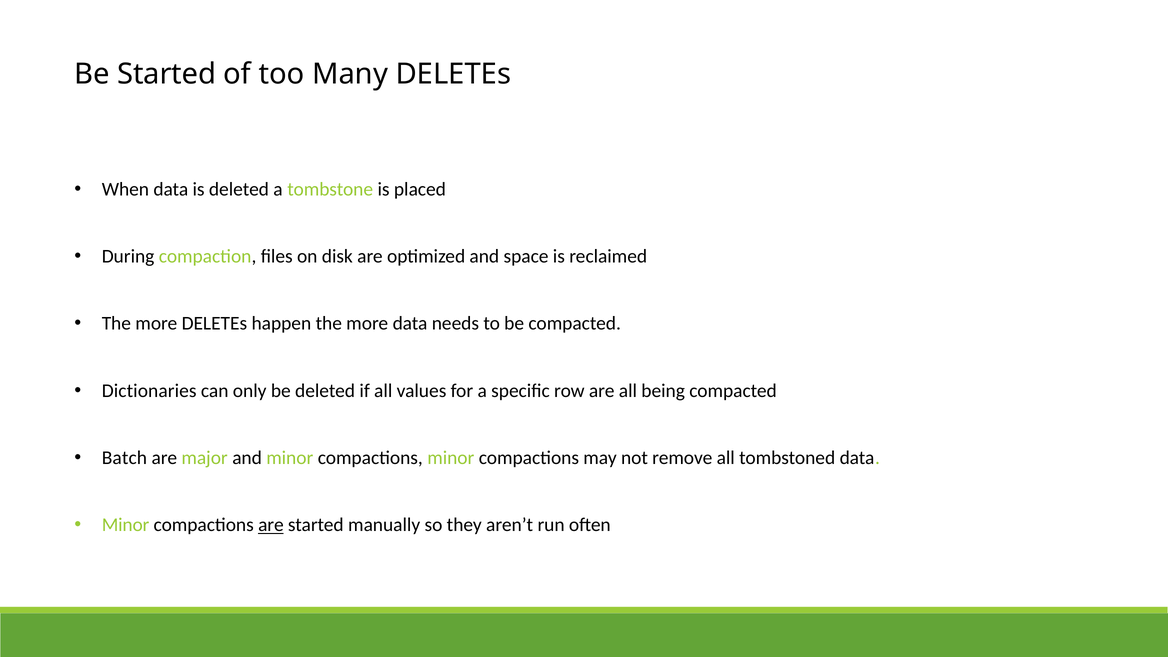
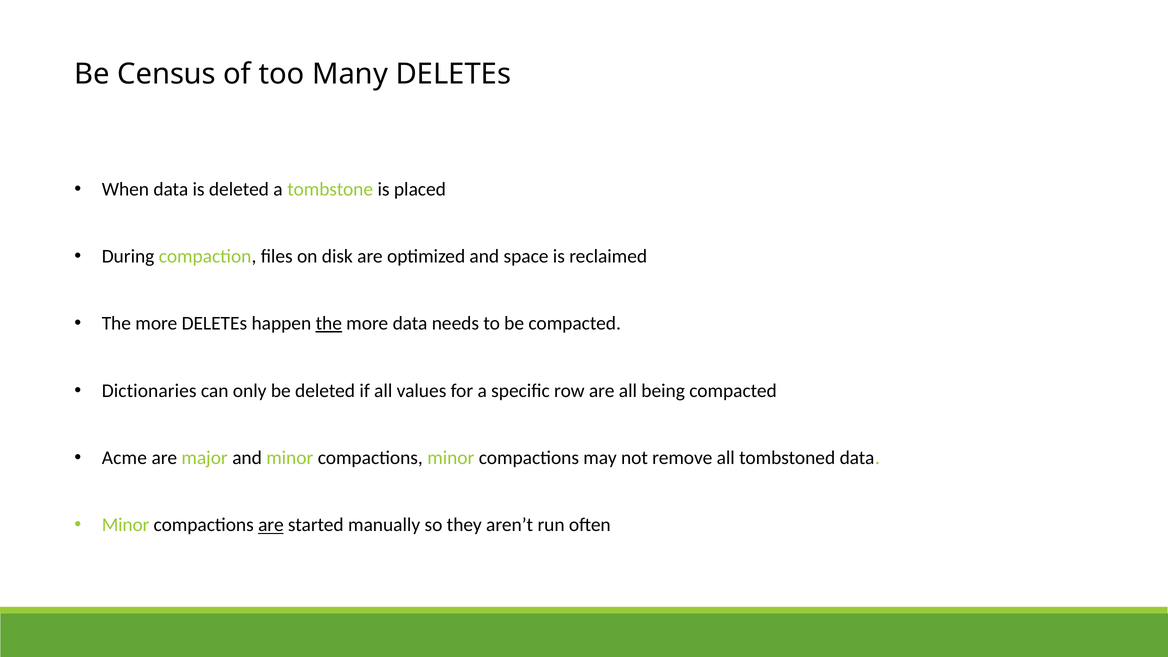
Be Started: Started -> Census
the at (329, 323) underline: none -> present
Batch: Batch -> Acme
